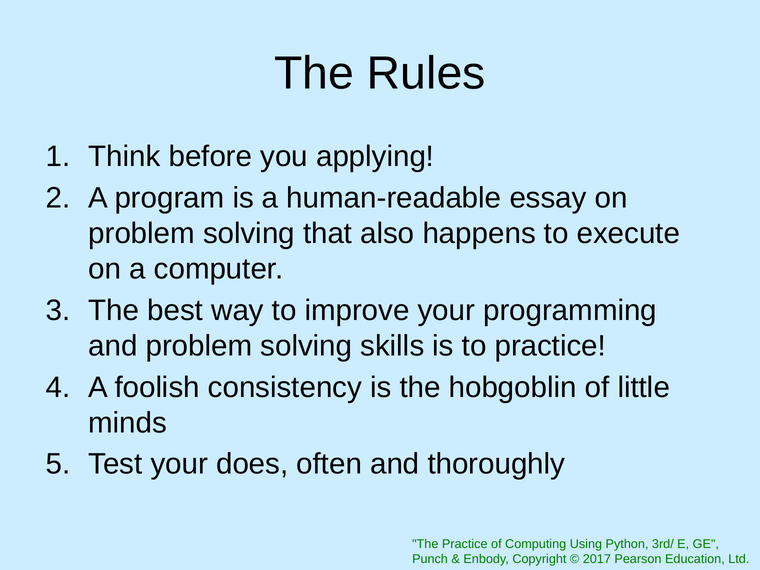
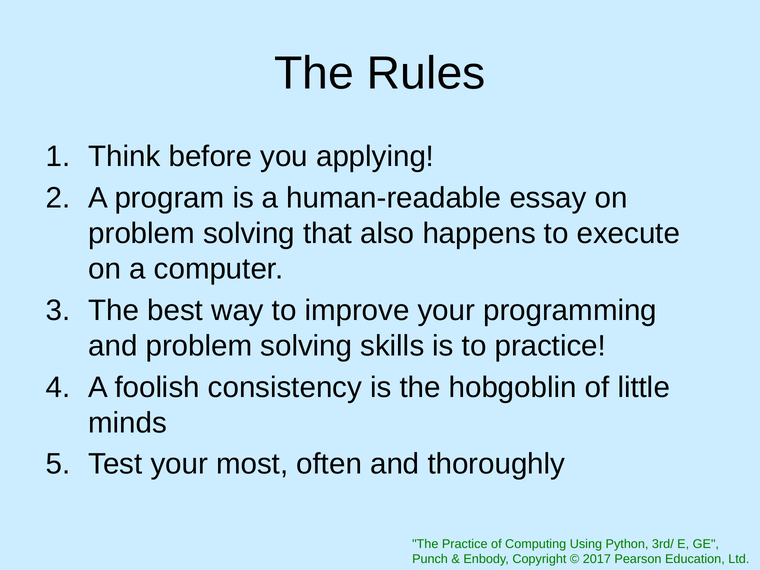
does: does -> most
